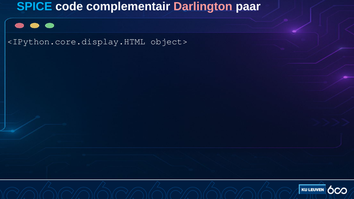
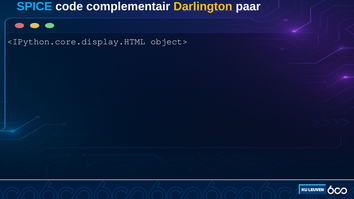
Darlington colour: pink -> yellow
